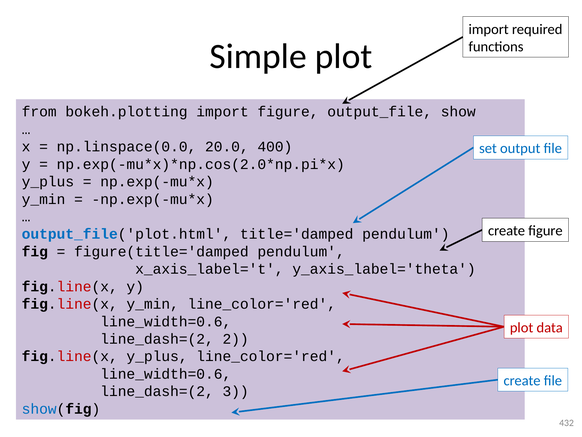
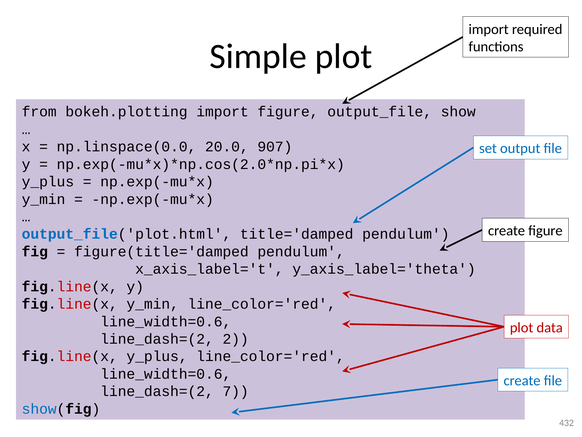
400: 400 -> 907
3: 3 -> 7
